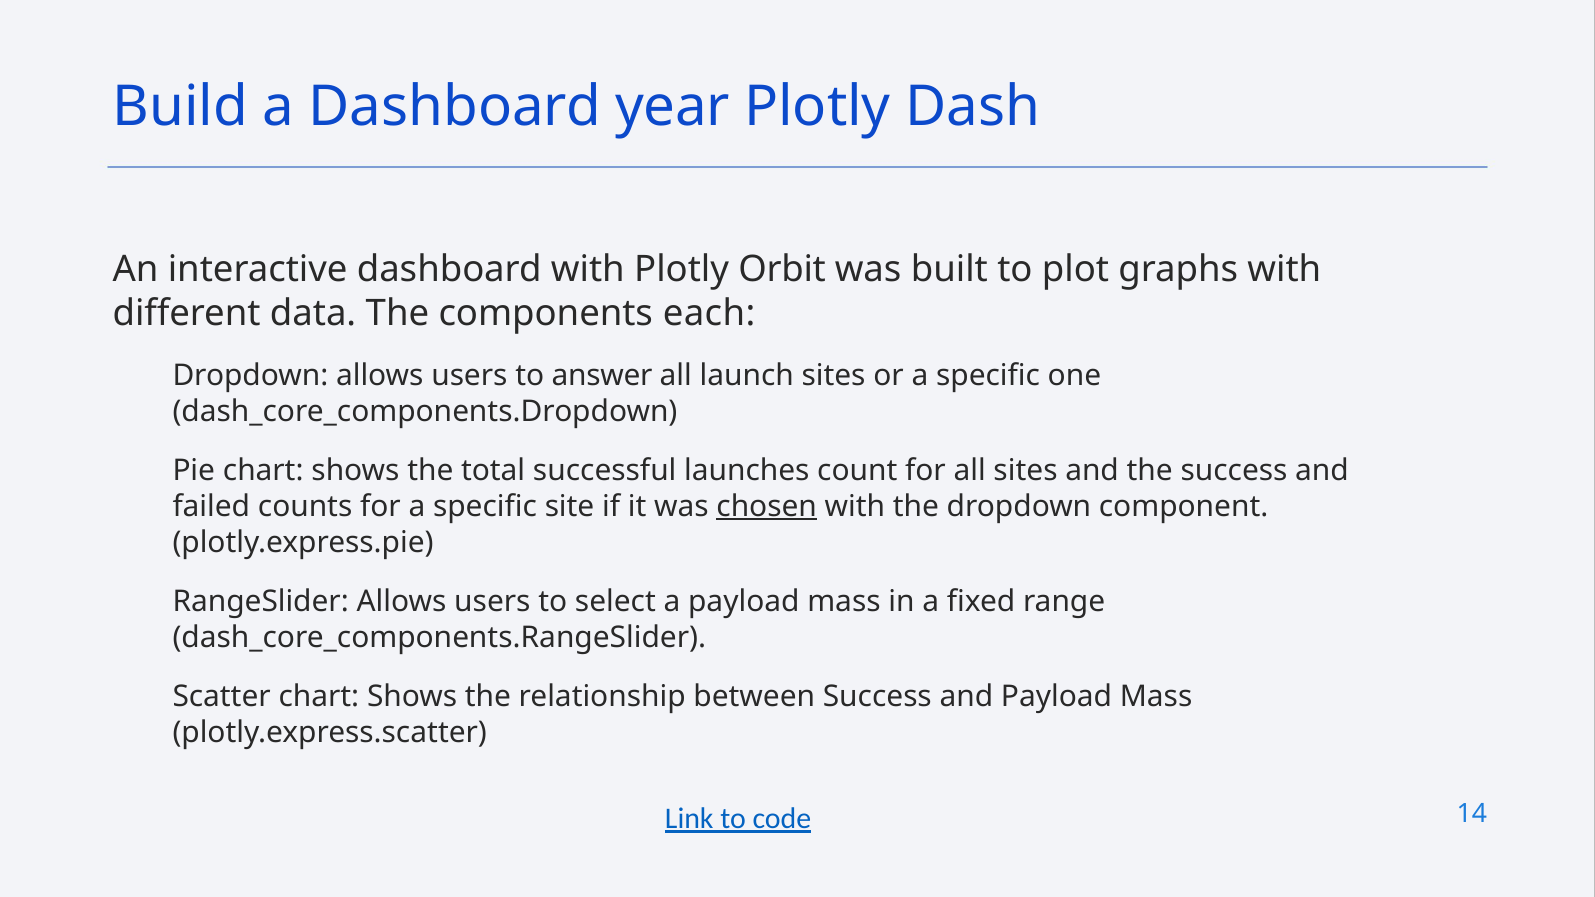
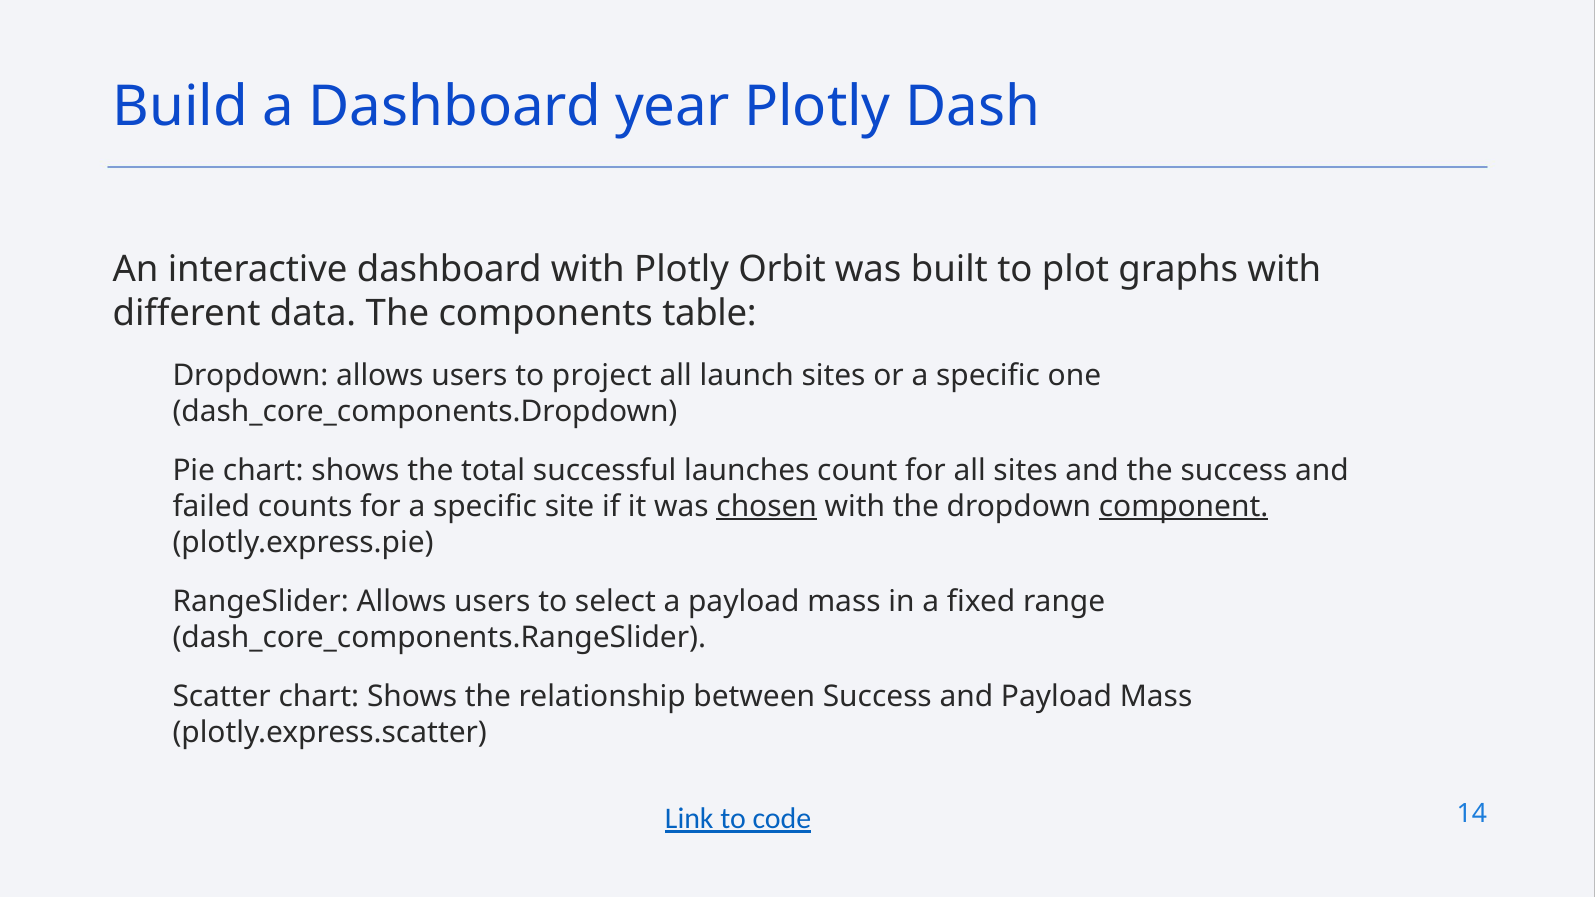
each: each -> table
answer: answer -> project
component underline: none -> present
